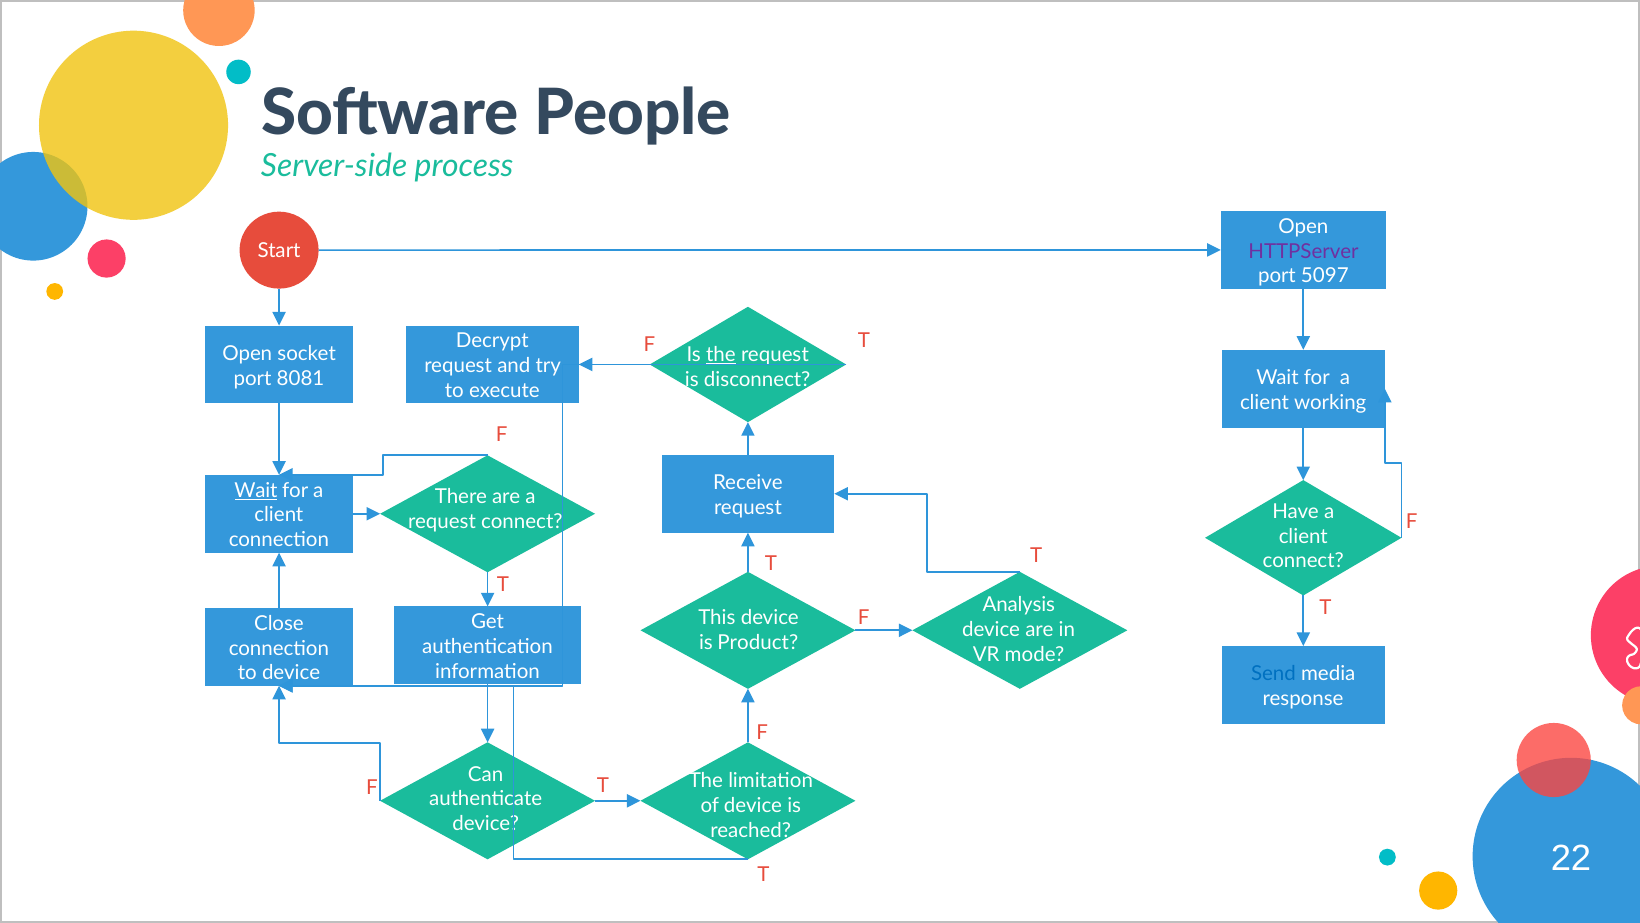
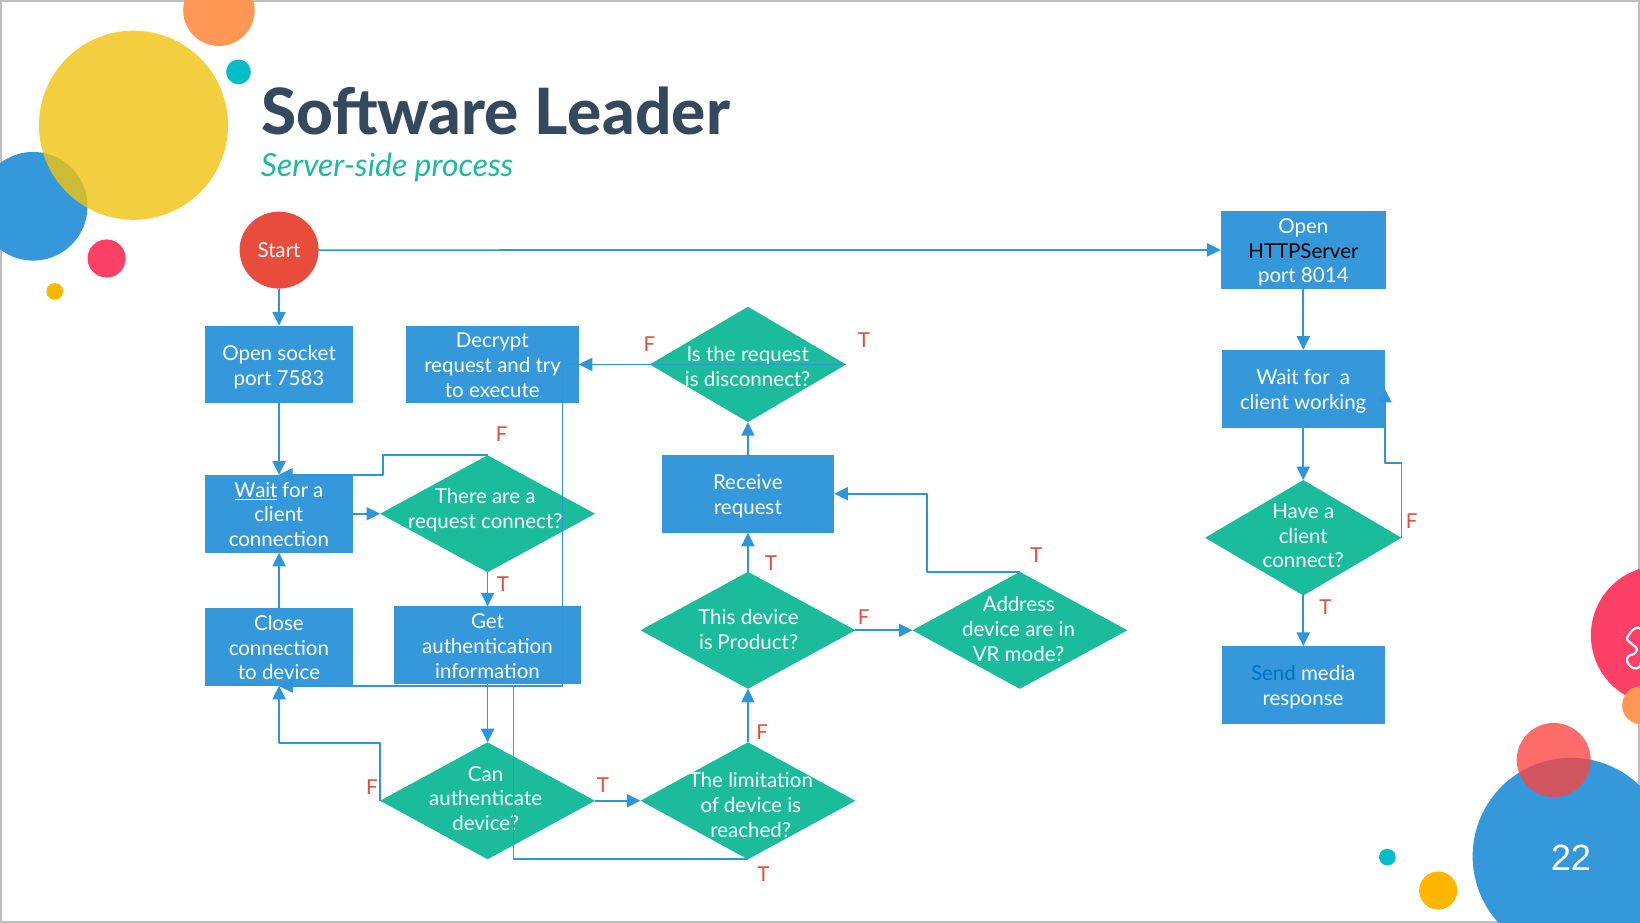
People: People -> Leader
HTTPServer colour: purple -> black
5097: 5097 -> 8014
the at (721, 355) underline: present -> none
8081: 8081 -> 7583
Analysis: Analysis -> Address
